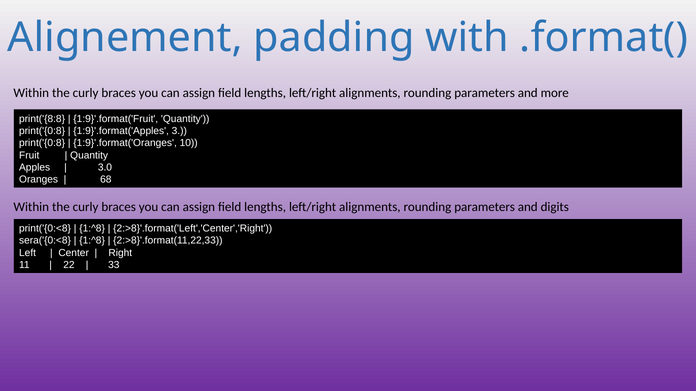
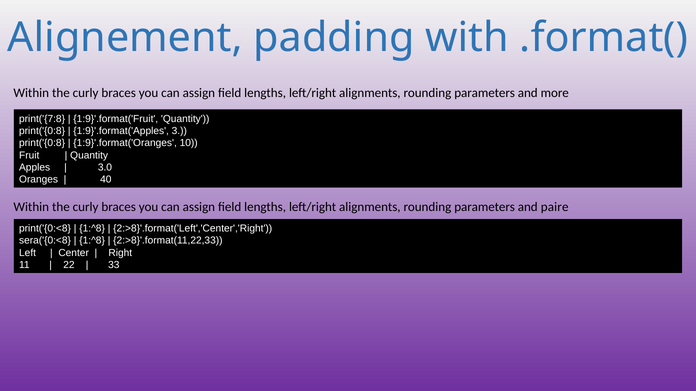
print('{8:8: print('{8:8 -> print('{7:8
68: 68 -> 40
digits: digits -> paire
